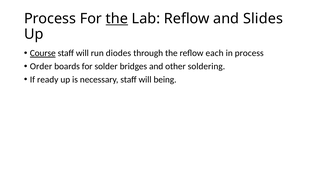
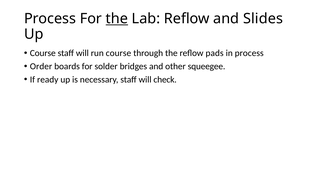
Course at (43, 53) underline: present -> none
run diodes: diodes -> course
each: each -> pads
soldering: soldering -> squeegee
being: being -> check
